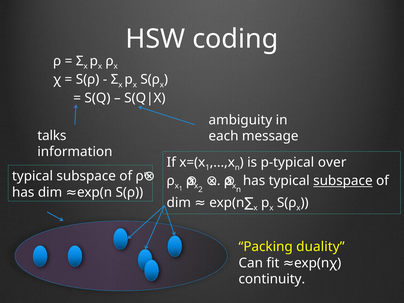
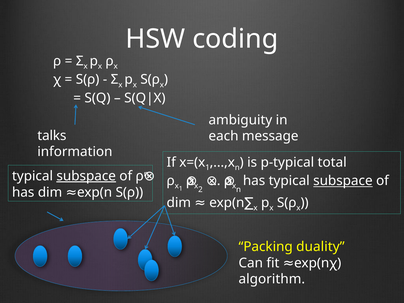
over: over -> total
subspace at (86, 176) underline: none -> present
continuity: continuity -> algorithm
